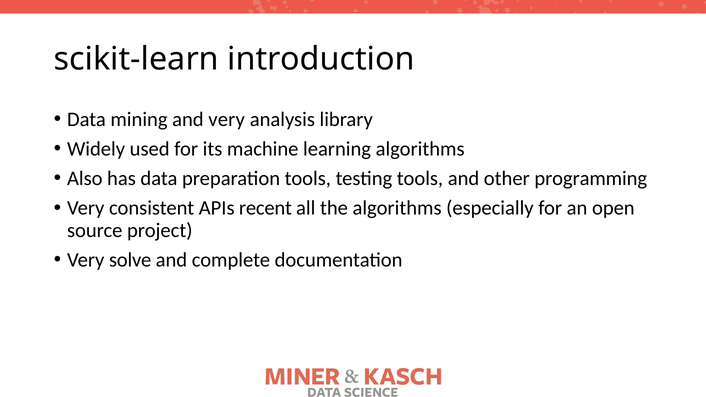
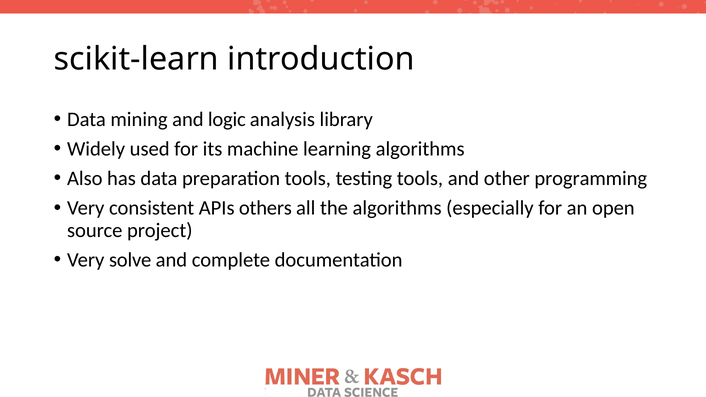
and very: very -> logic
recent: recent -> others
